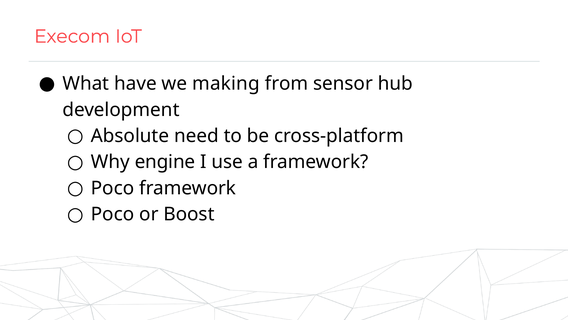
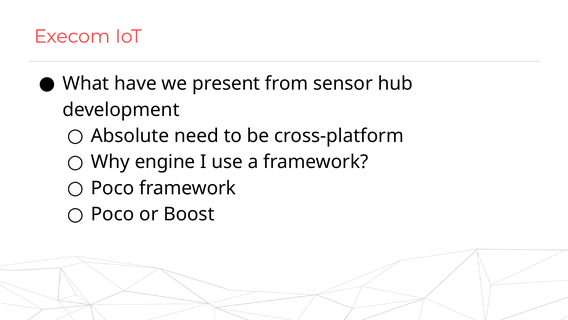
making: making -> present
